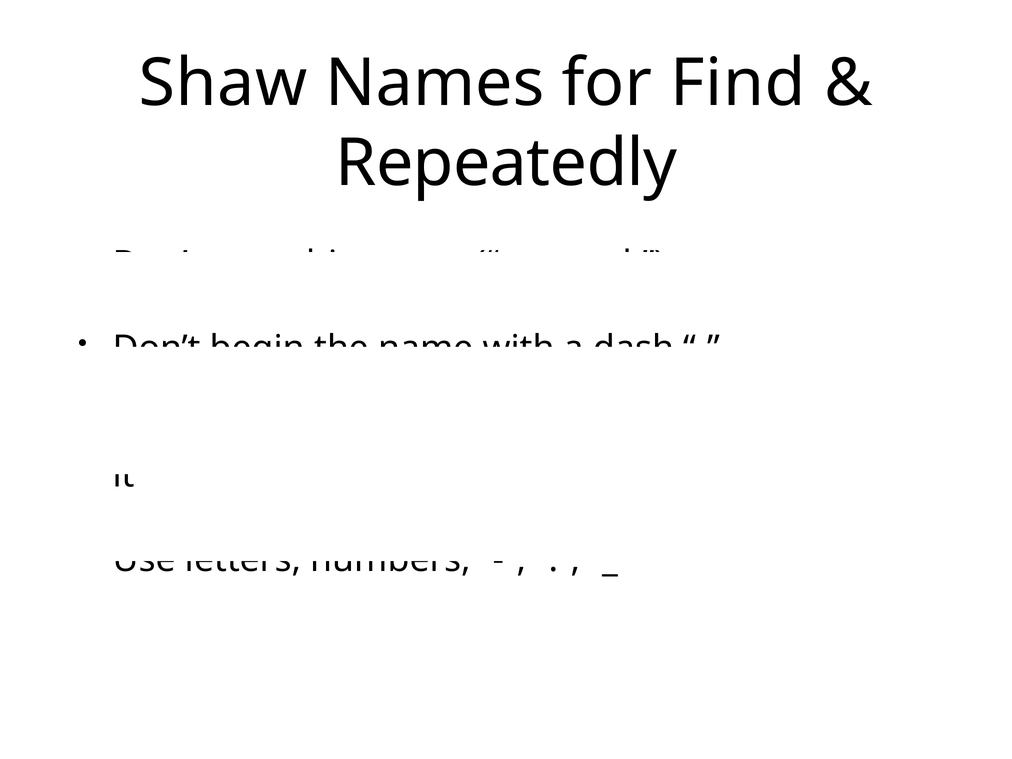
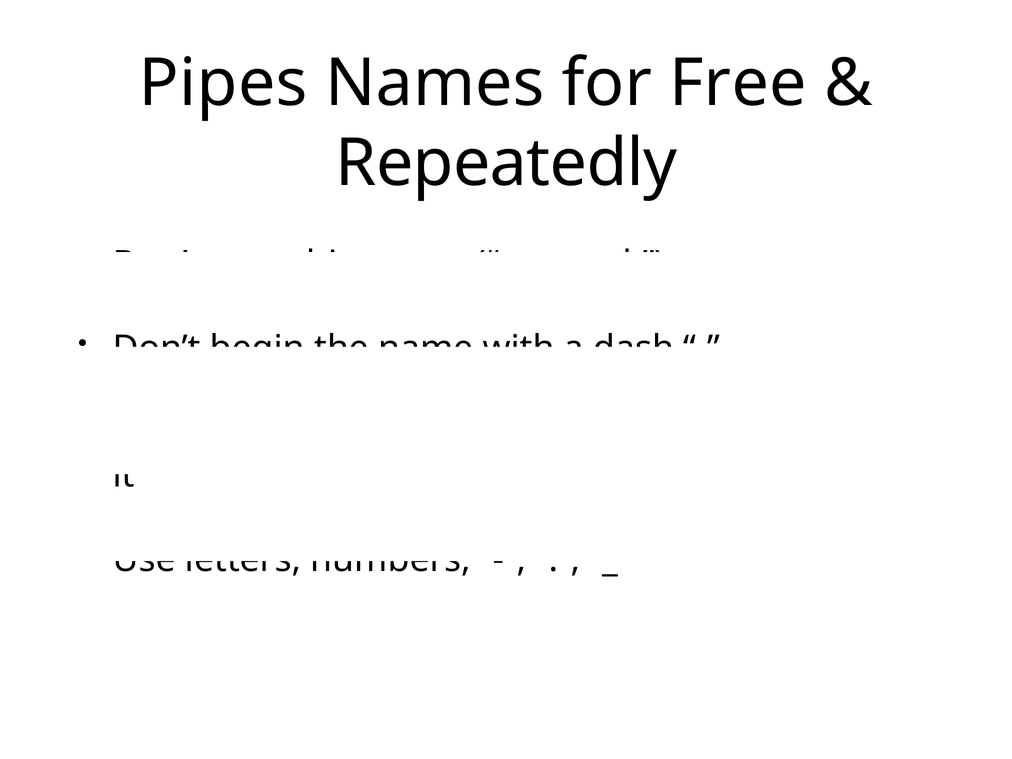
Shaw: Shaw -> Pipes
Find: Find -> Free
